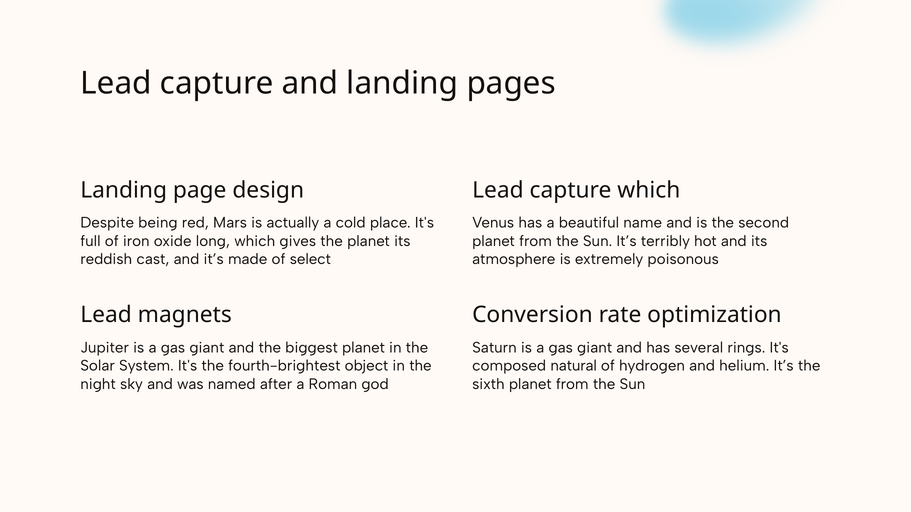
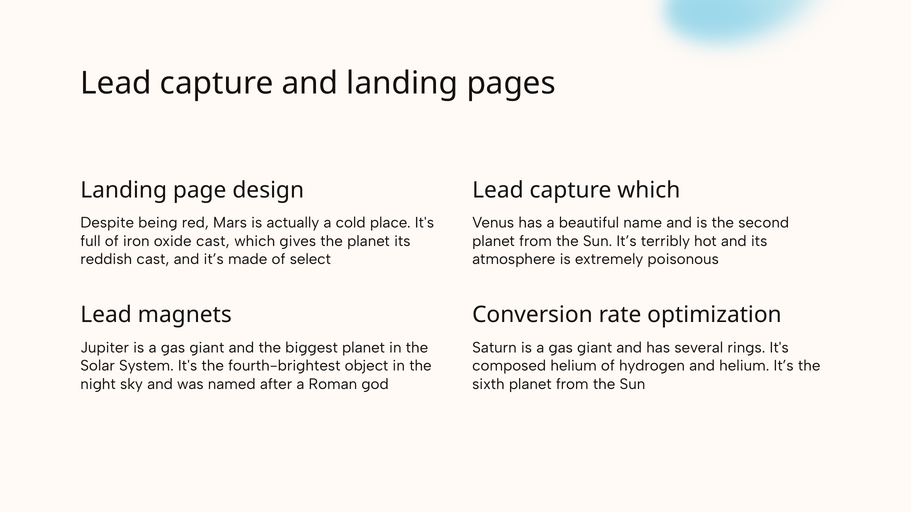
oxide long: long -> cast
composed natural: natural -> helium
